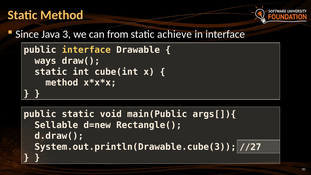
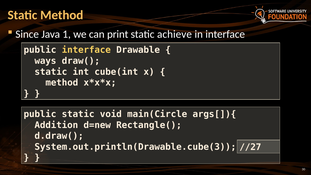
3: 3 -> 1
from: from -> print
main(Public: main(Public -> main(Circle
Sellable: Sellable -> Addition
